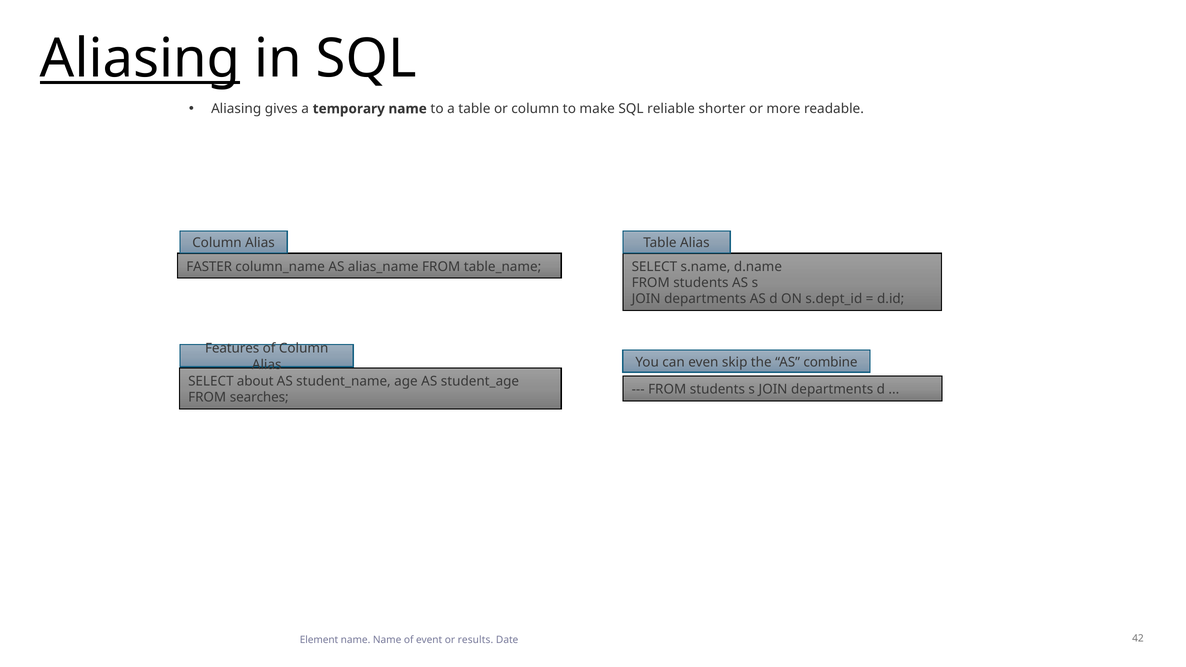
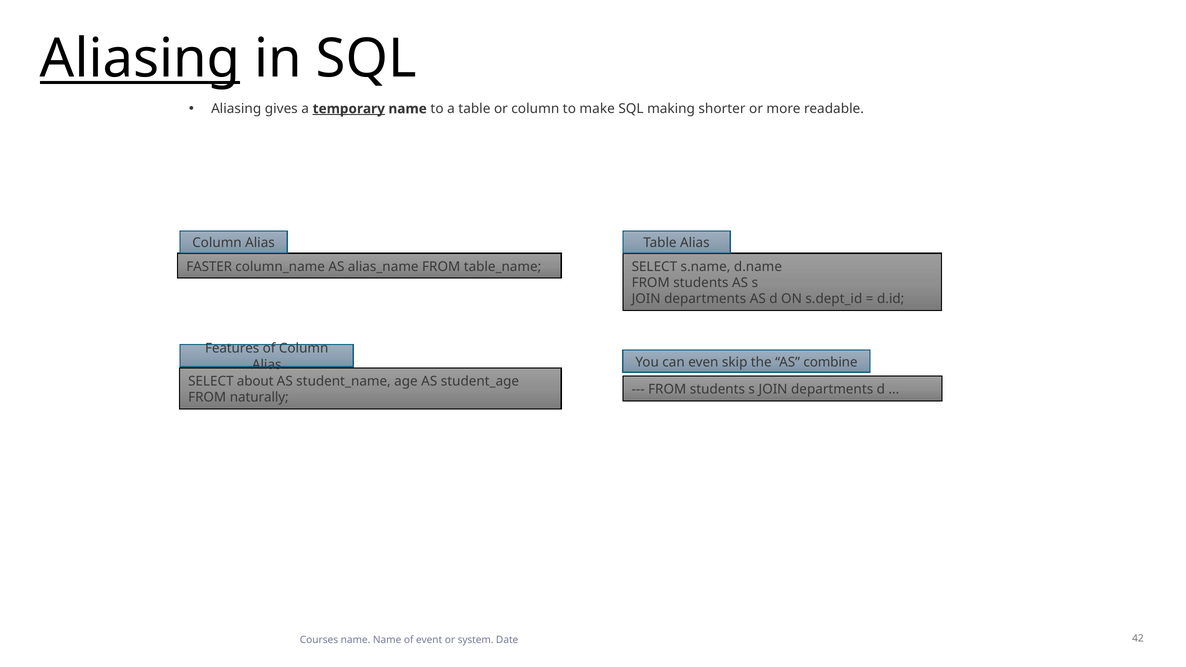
temporary underline: none -> present
reliable: reliable -> making
searches: searches -> naturally
Element: Element -> Courses
results: results -> system
